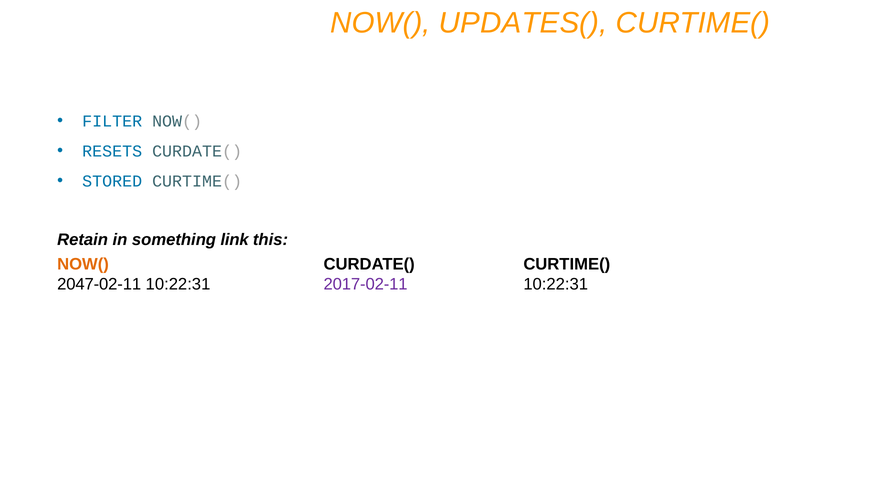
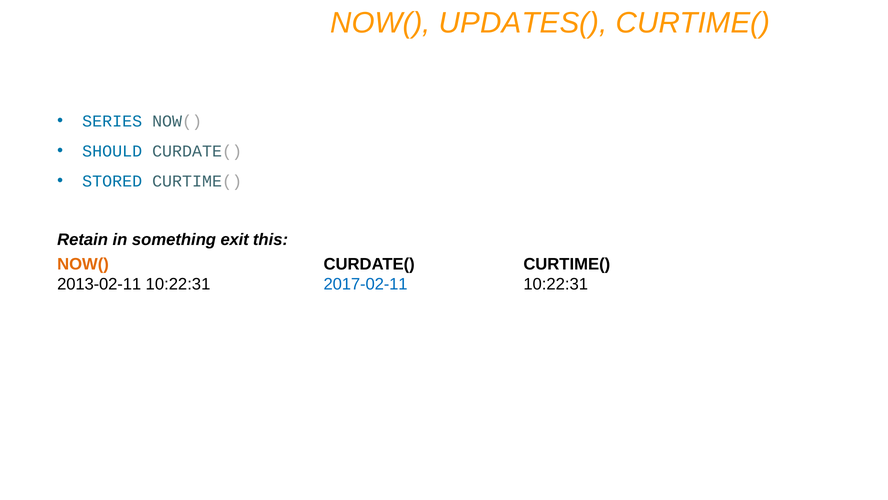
FILTER: FILTER -> SERIES
RESETS: RESETS -> SHOULD
link: link -> exit
2047-02-11: 2047-02-11 -> 2013-02-11
2017-02-11 colour: purple -> blue
